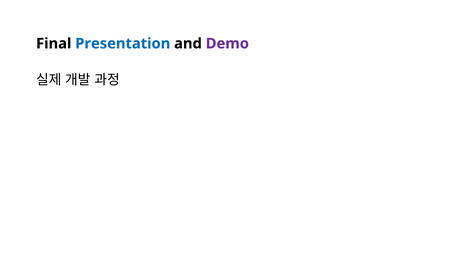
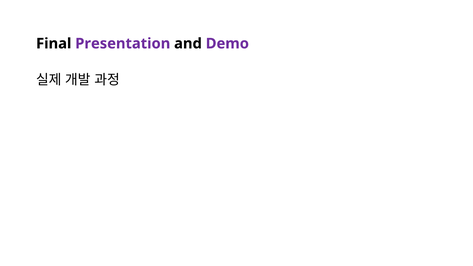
Presentation colour: blue -> purple
